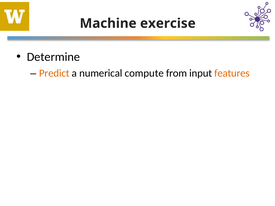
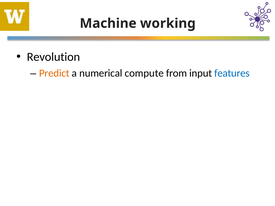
exercise: exercise -> working
Determine: Determine -> Revolution
features colour: orange -> blue
